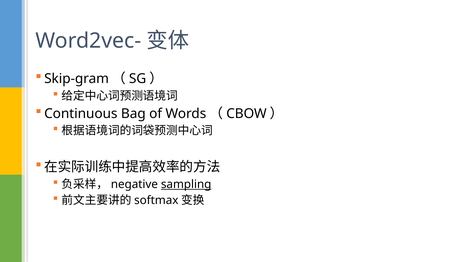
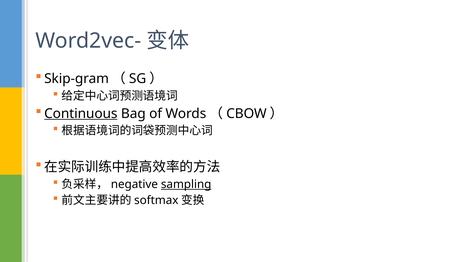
Continuous underline: none -> present
